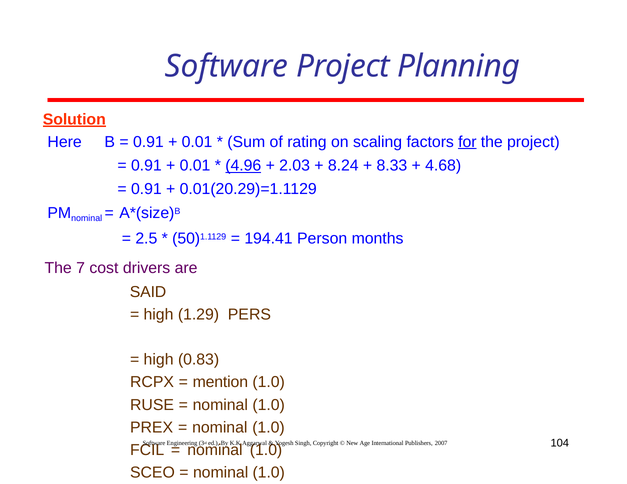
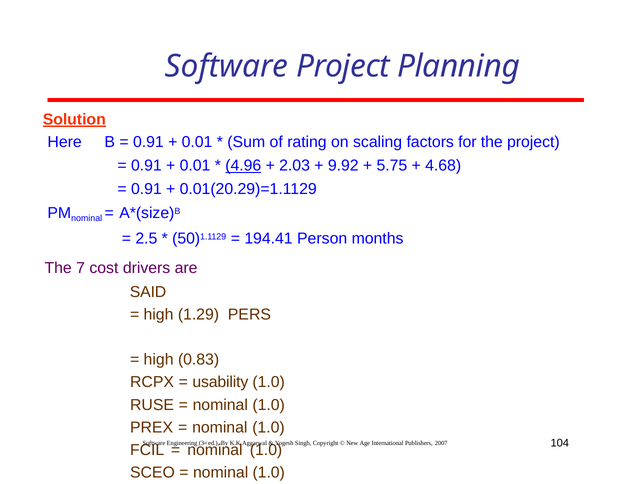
for underline: present -> none
8.24: 8.24 -> 9.92
8.33: 8.33 -> 5.75
mention: mention -> usability
